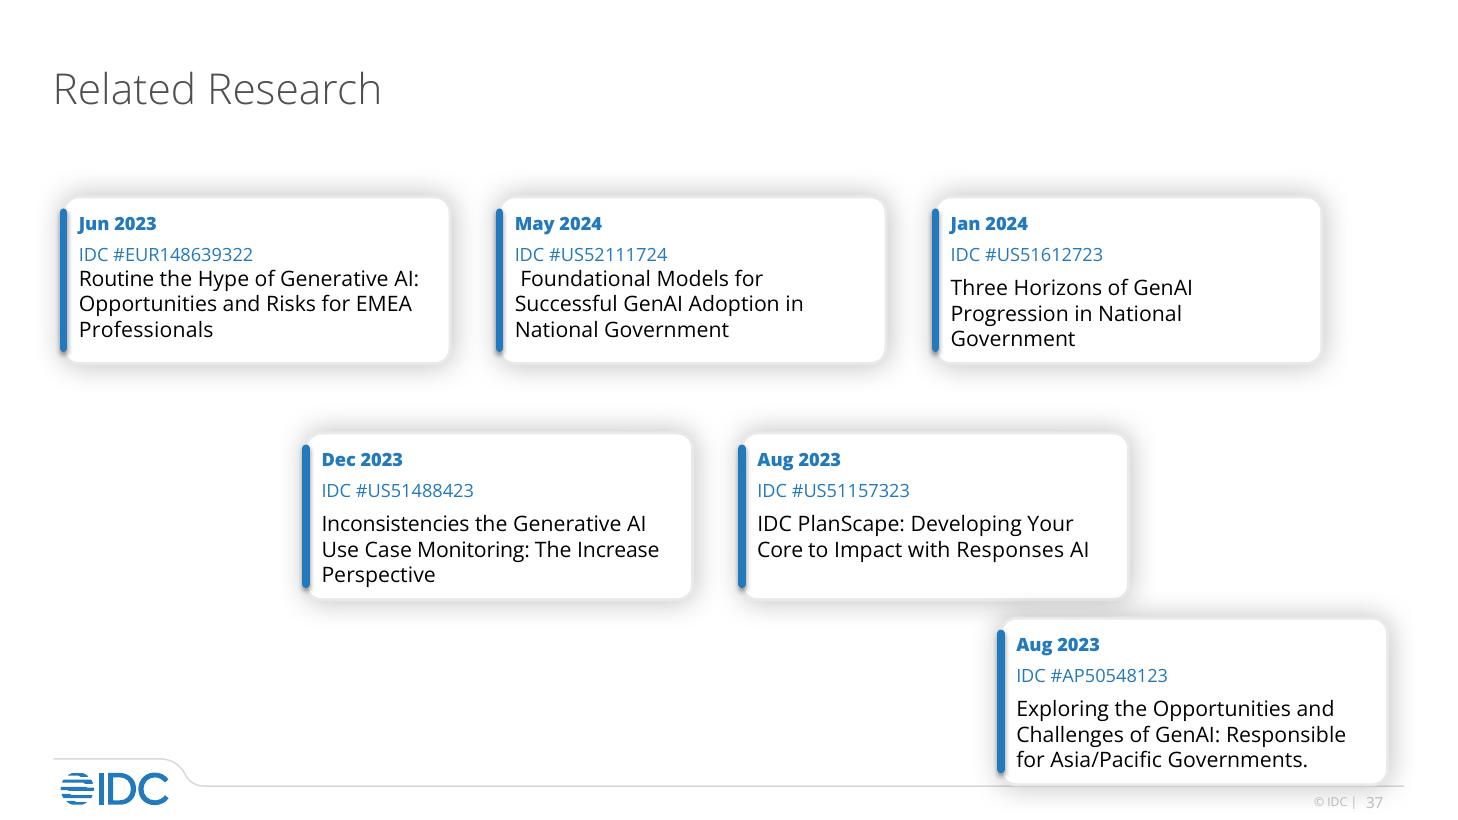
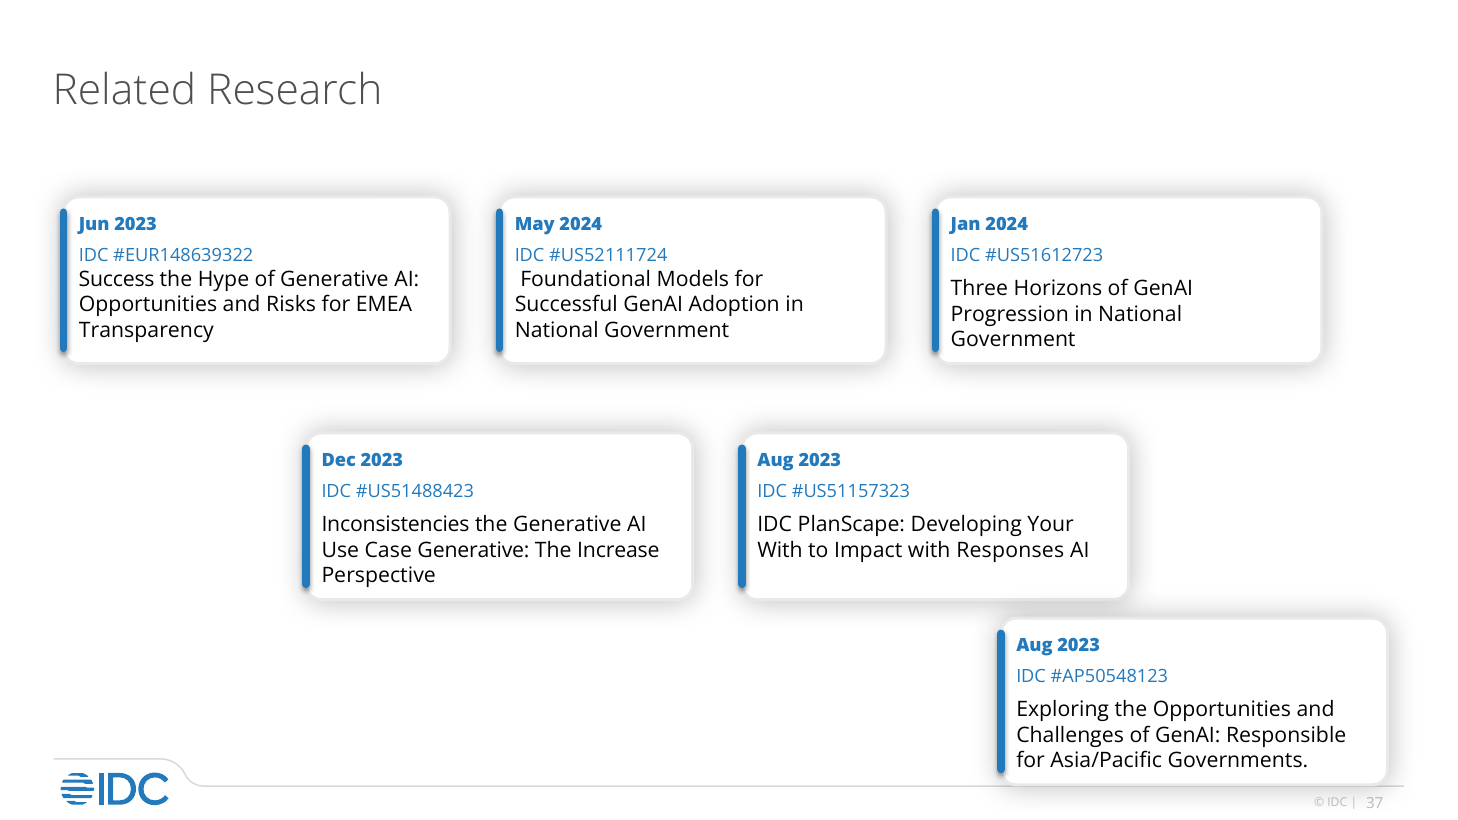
Routine: Routine -> Success
Professionals: Professionals -> Transparency
Case Monitoring: Monitoring -> Generative
Core at (780, 550): Core -> With
